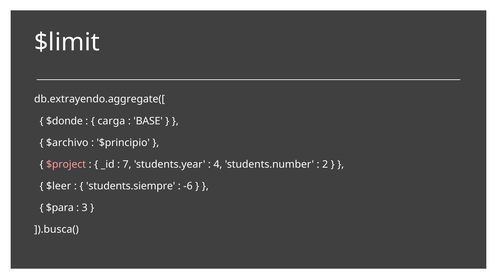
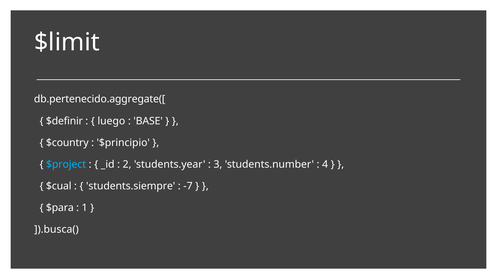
db.extrayendo.aggregate([: db.extrayendo.aggregate([ -> db.pertenecido.aggregate([
$donde: $donde -> $definir
carga: carga -> luego
$archivo: $archivo -> $country
$project colour: pink -> light blue
7: 7 -> 2
4: 4 -> 3
2: 2 -> 4
$leer: $leer -> $cual
-6: -6 -> -7
3: 3 -> 1
